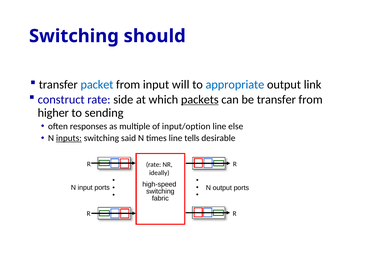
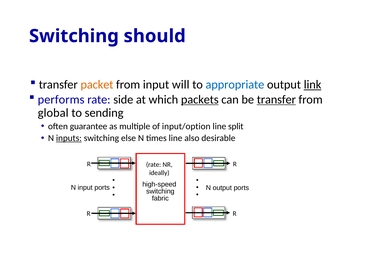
packet colour: blue -> orange
link underline: none -> present
construct: construct -> performs
transfer at (276, 99) underline: none -> present
higher: higher -> global
responses: responses -> guarantee
else: else -> split
said: said -> else
tells: tells -> also
